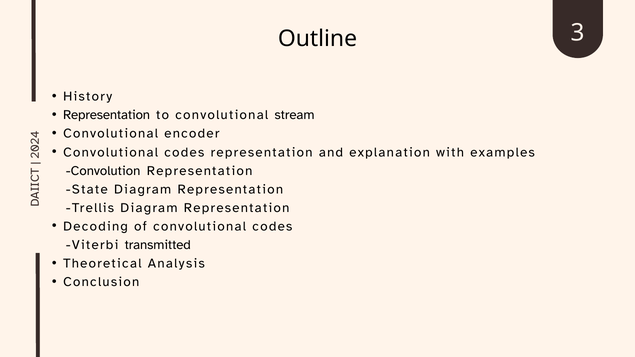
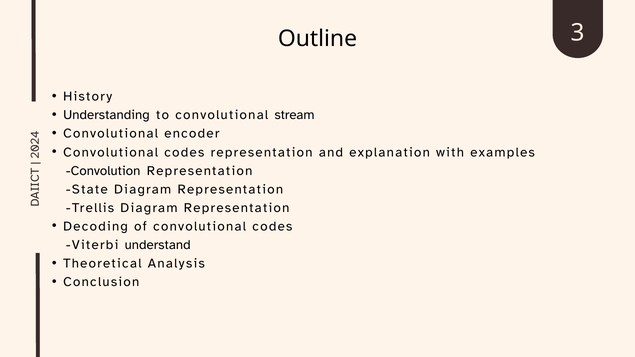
Representation at (107, 115): Representation -> Understanding
transmitted: transmitted -> understand
